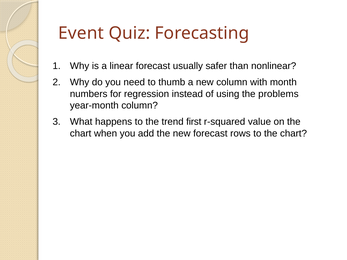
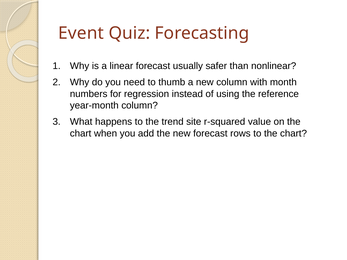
problems: problems -> reference
first: first -> site
